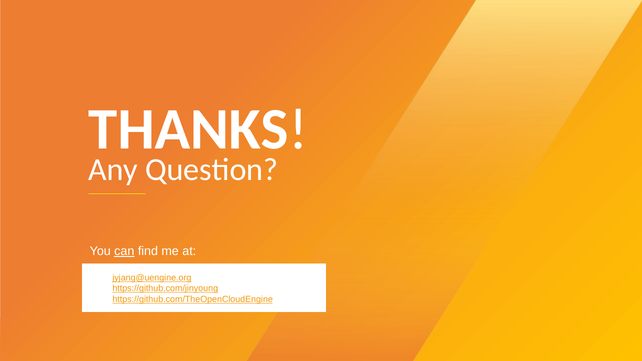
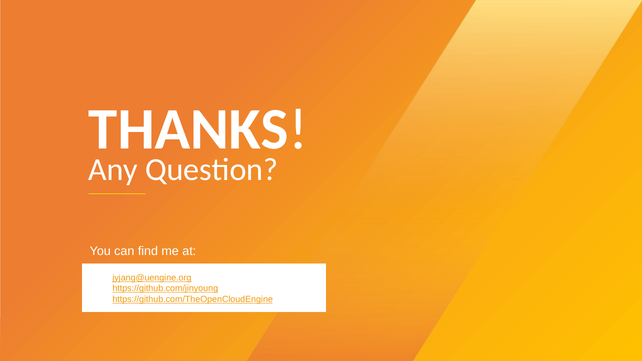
can underline: present -> none
